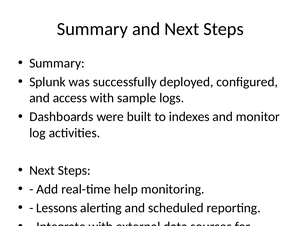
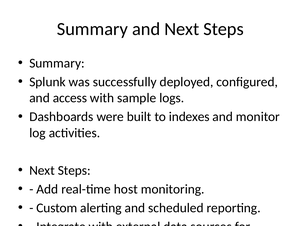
help: help -> host
Lessons: Lessons -> Custom
